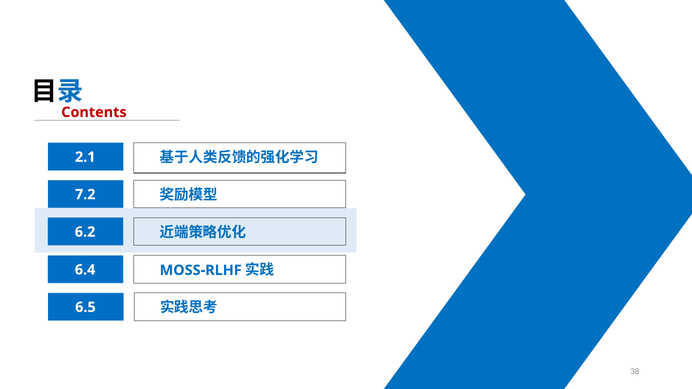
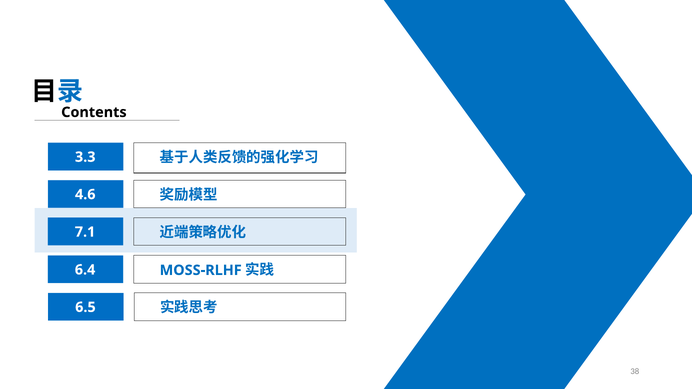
Contents colour: red -> black
2.1: 2.1 -> 3.3
7.2: 7.2 -> 4.6
6.2: 6.2 -> 7.1
